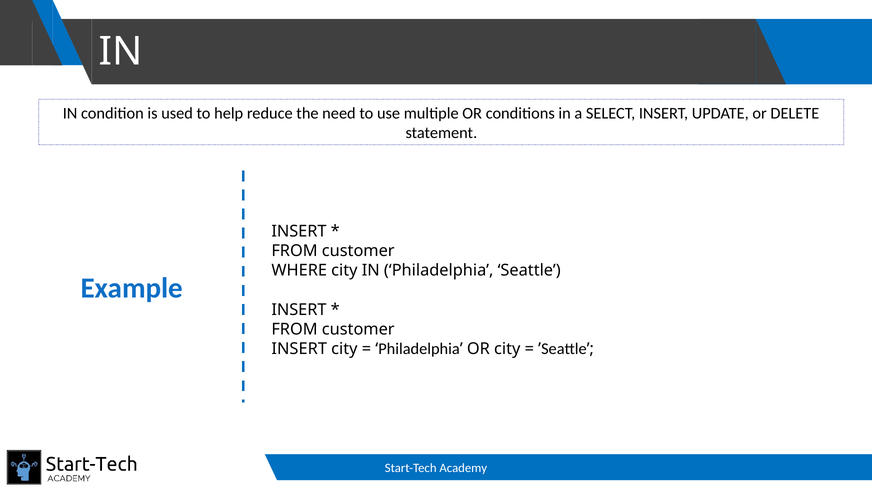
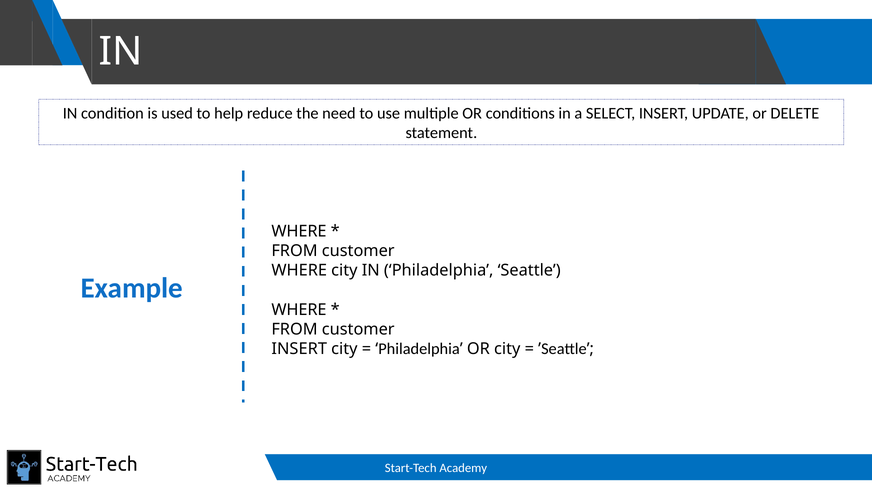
INSERT at (299, 232): INSERT -> WHERE
INSERT at (299, 310): INSERT -> WHERE
